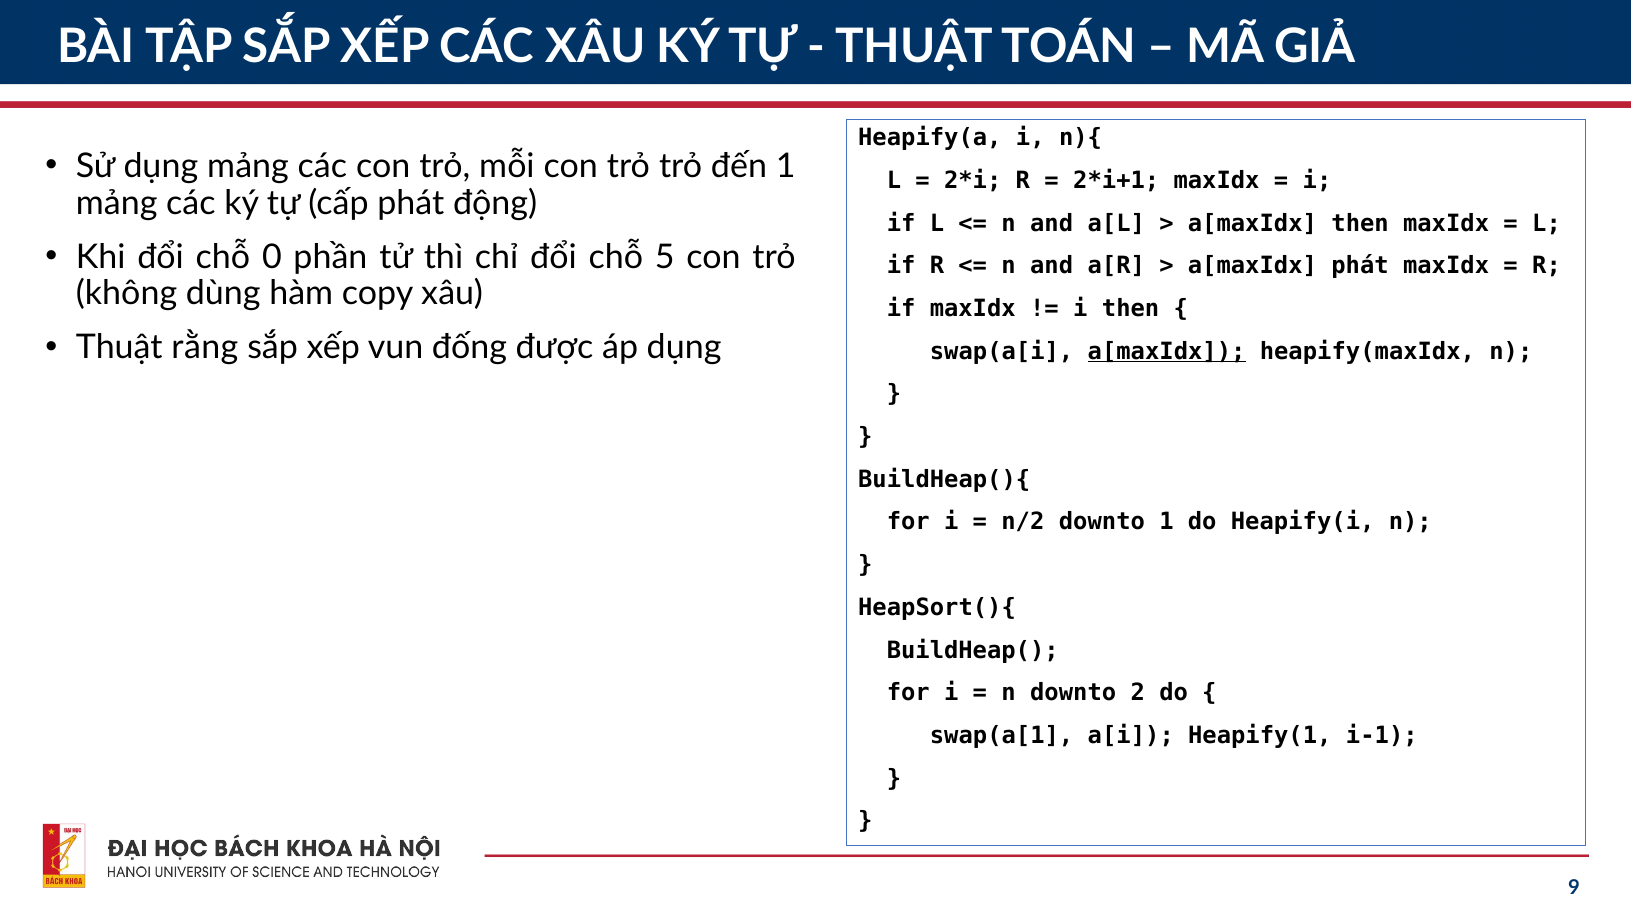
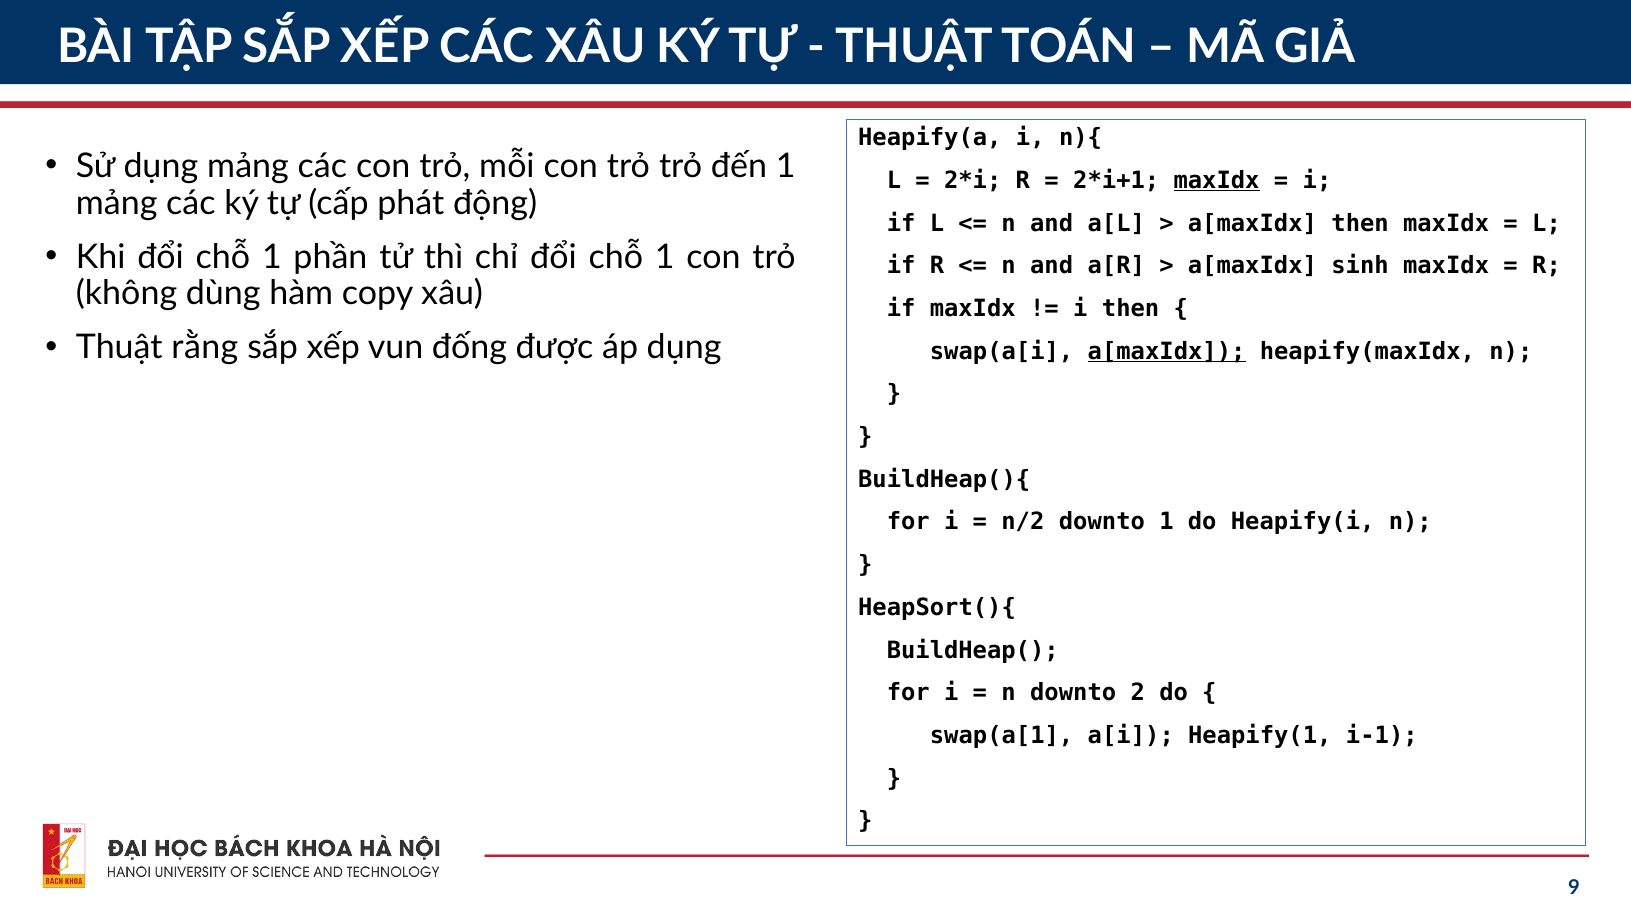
maxIdx at (1217, 181) underline: none -> present
Khi đổi chỗ 0: 0 -> 1
chỉ đổi chỗ 5: 5 -> 1
a[maxIdx phát: phát -> sinh
